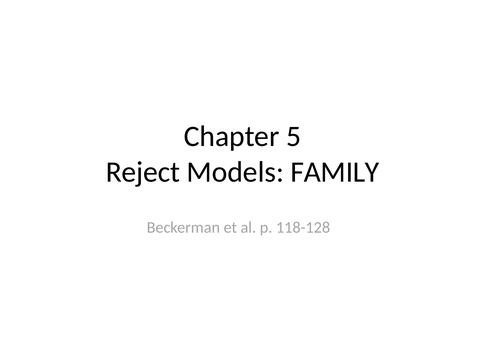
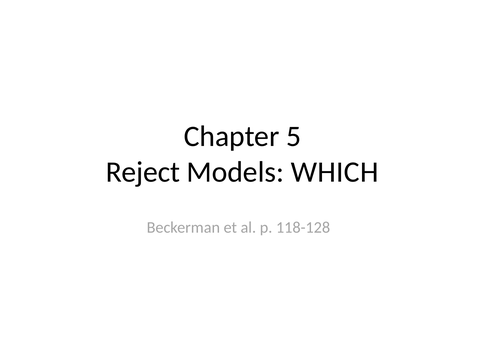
FAMILY: FAMILY -> WHICH
